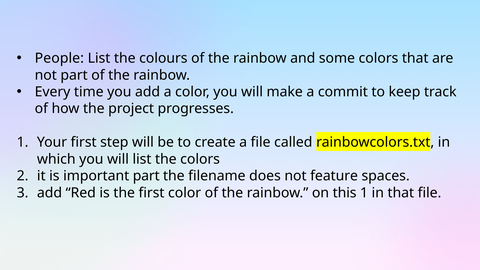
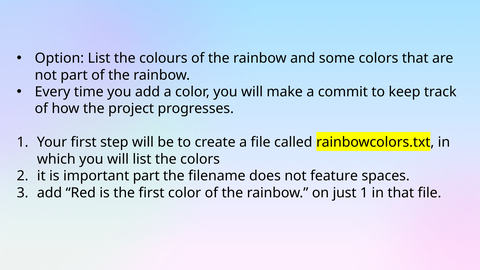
People: People -> Option
this: this -> just
